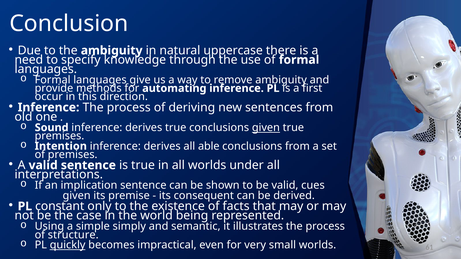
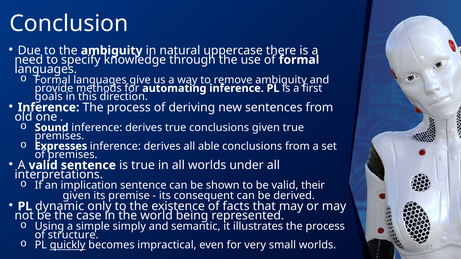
occur: occur -> goals
given at (266, 128) underline: present -> none
Intention: Intention -> Expresses
cues: cues -> their
constant: constant -> dynamic
